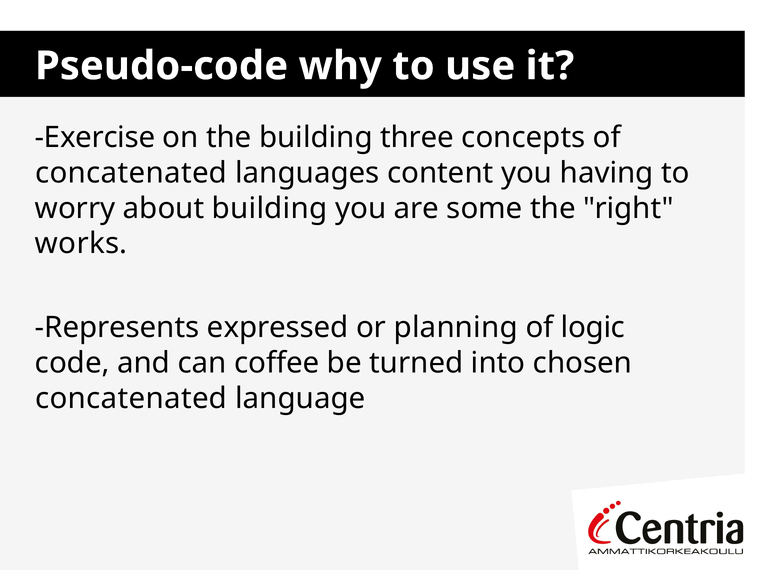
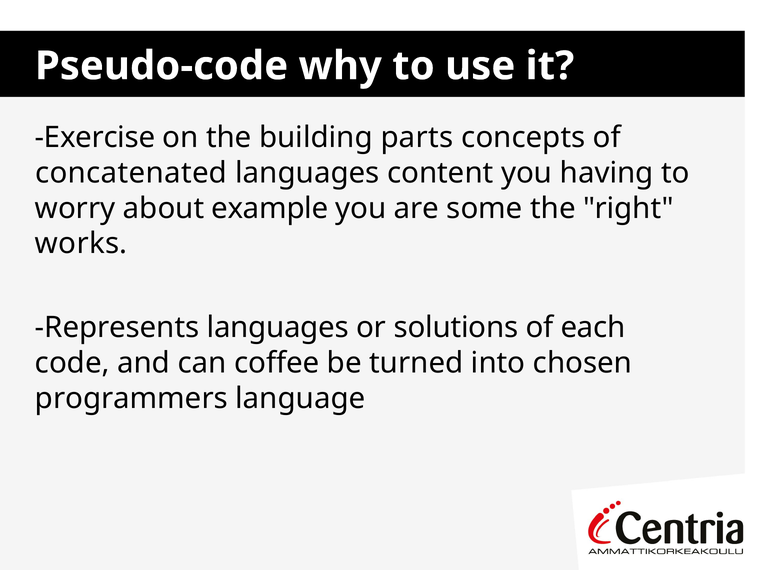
three: three -> parts
about building: building -> example
Represents expressed: expressed -> languages
planning: planning -> solutions
logic: logic -> each
concatenated at (131, 398): concatenated -> programmers
